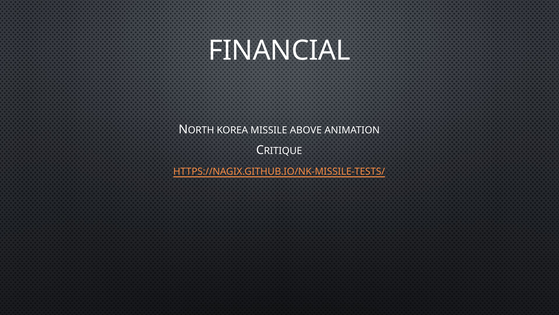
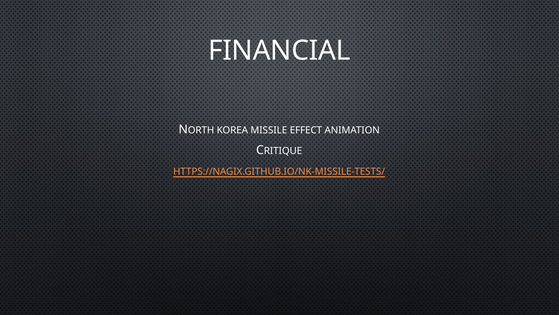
ABOVE: ABOVE -> EFFECT
